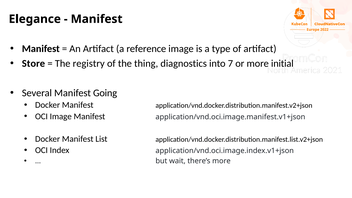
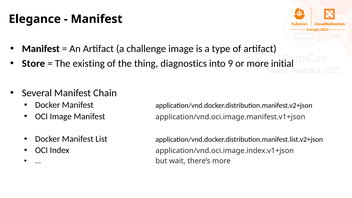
reference: reference -> challenge
registry: registry -> existing
7: 7 -> 9
Going: Going -> Chain
